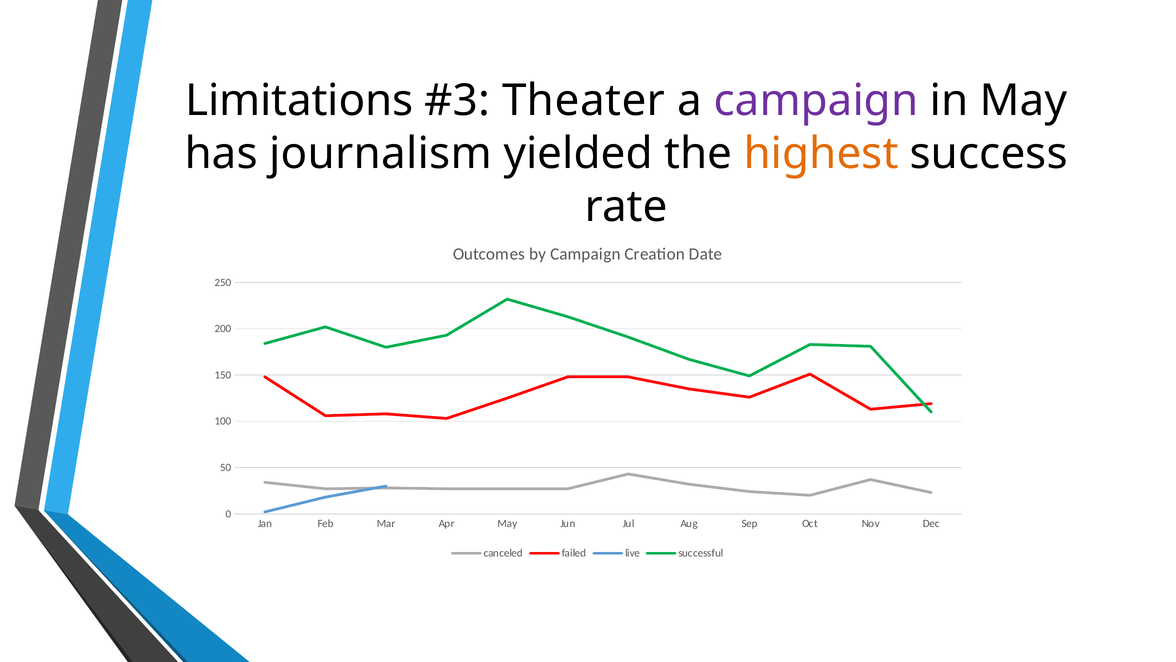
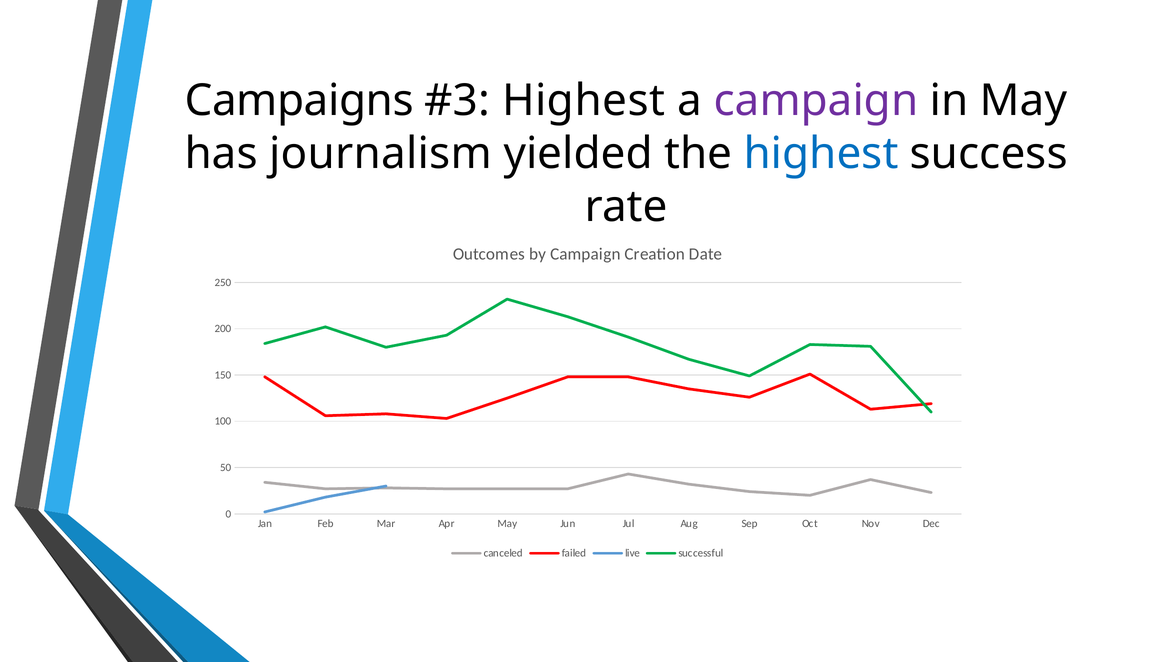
Limitations: Limitations -> Campaigns
Theater at (584, 101): Theater -> Highest
highest at (821, 154) colour: orange -> blue
